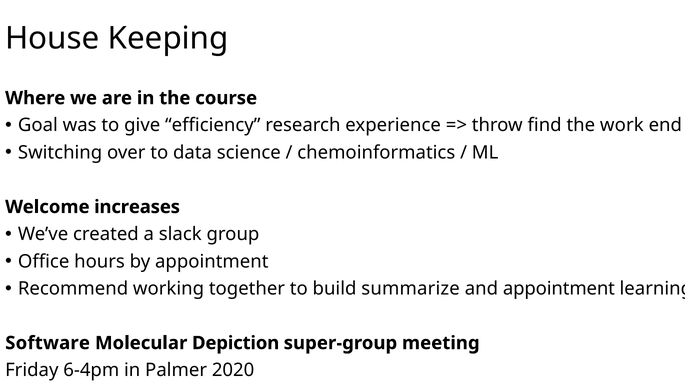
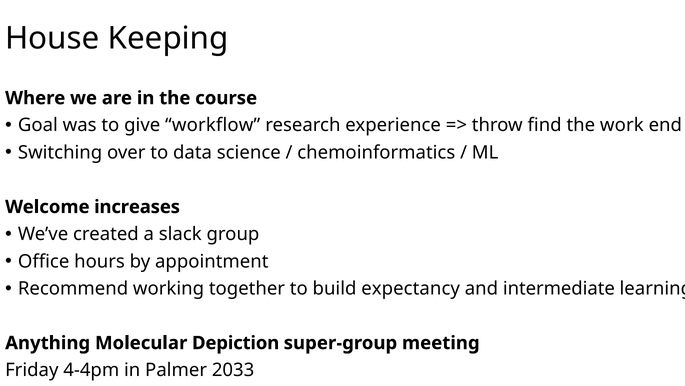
efficiency: efficiency -> workflow
summarize: summarize -> expectancy
and appointment: appointment -> intermediate
Software: Software -> Anything
6-4pm: 6-4pm -> 4-4pm
2020: 2020 -> 2033
